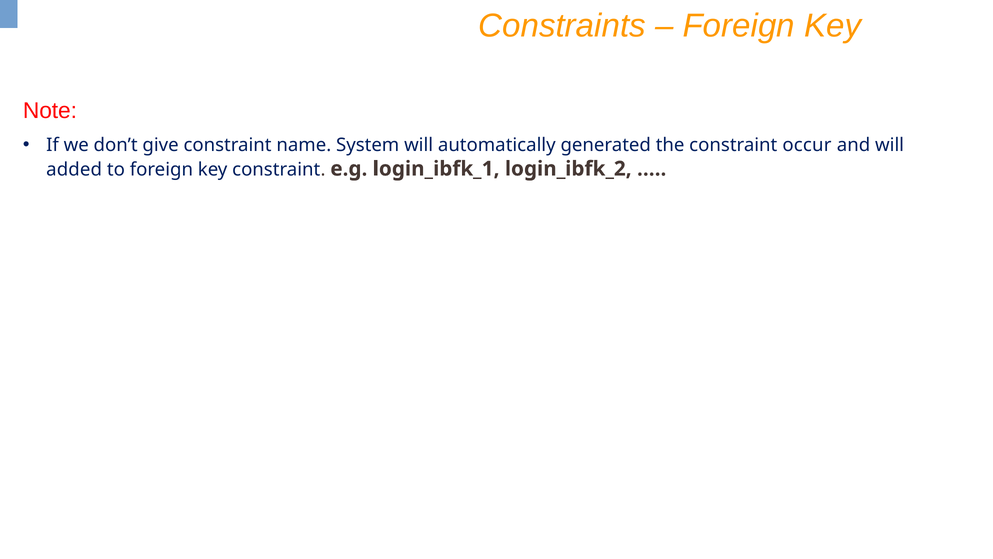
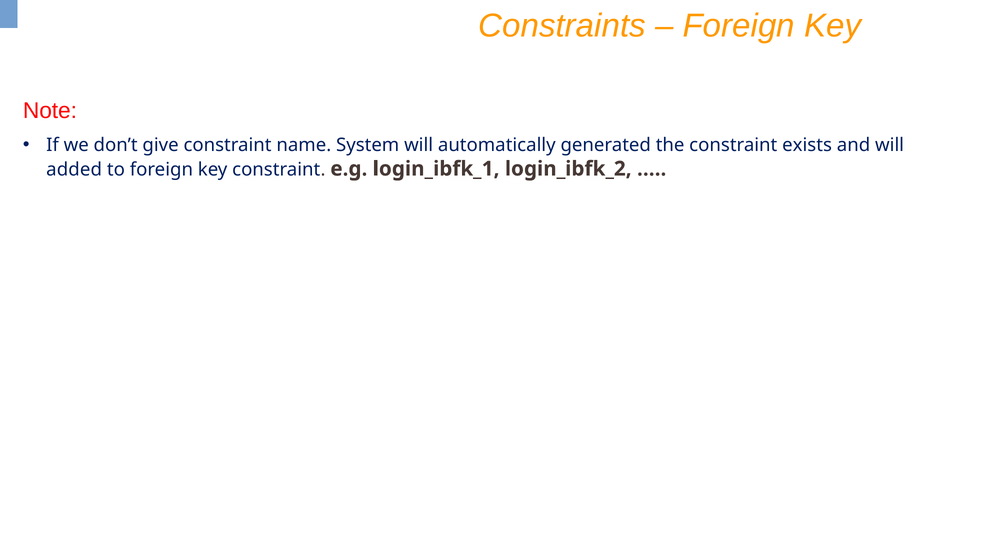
occur: occur -> exists
